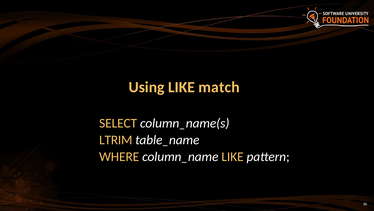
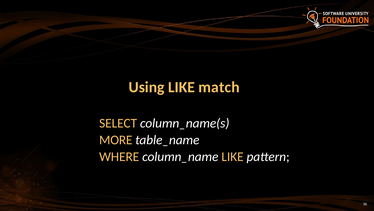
LTRIM: LTRIM -> MORE
